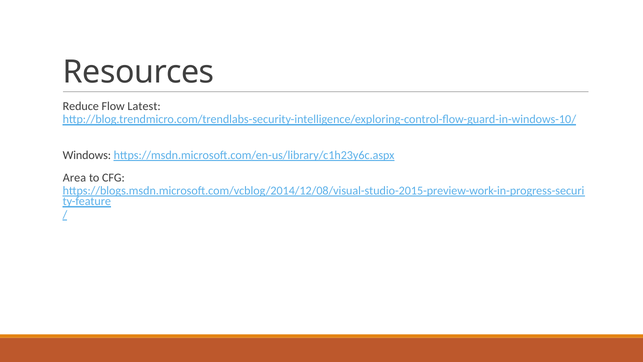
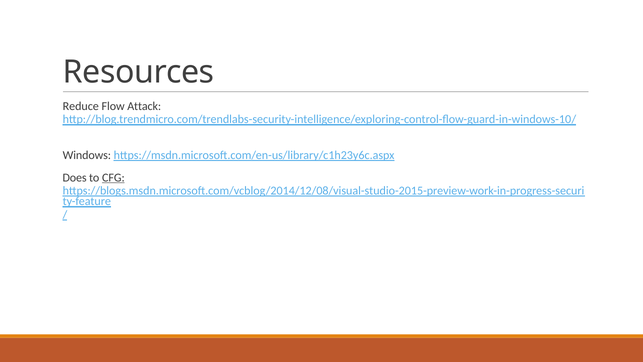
Latest: Latest -> Attack
Area: Area -> Does
CFG underline: none -> present
